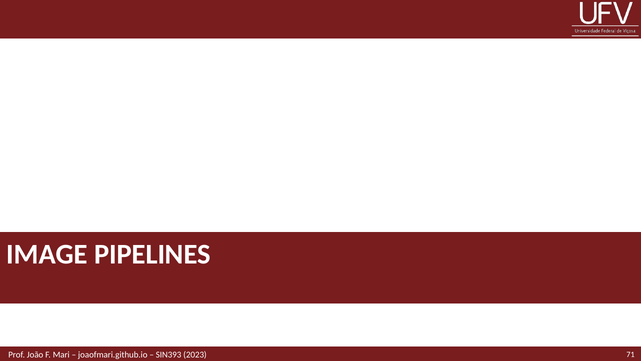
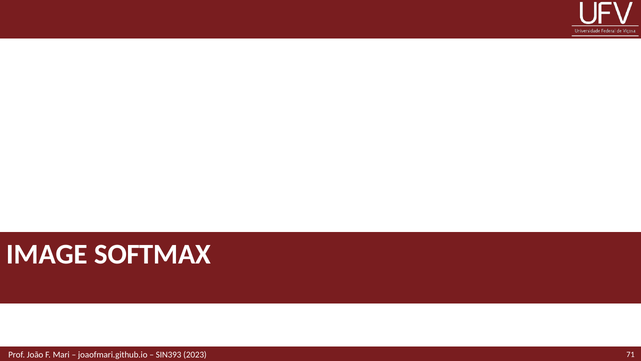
PIPELINES: PIPELINES -> SOFTMAX
